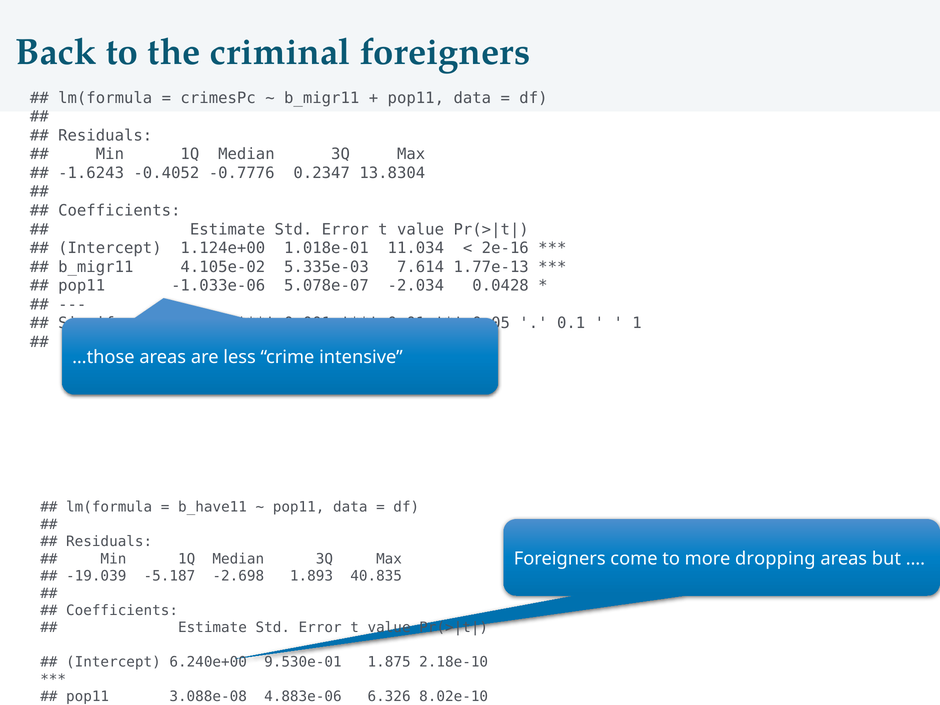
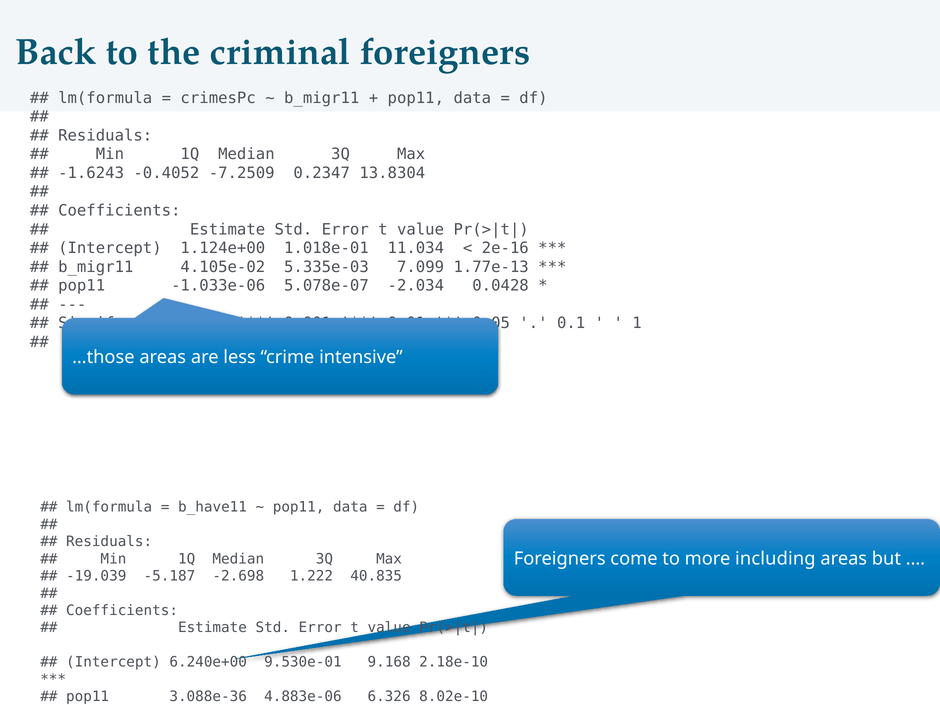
-0.7776: -0.7776 -> -7.2509
7.614: 7.614 -> 7.099
dropping: dropping -> including
1.893: 1.893 -> 1.222
1.875: 1.875 -> 9.168
3.088e-08: 3.088e-08 -> 3.088e-36
